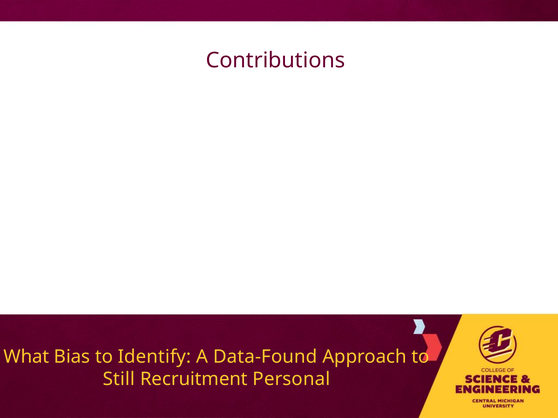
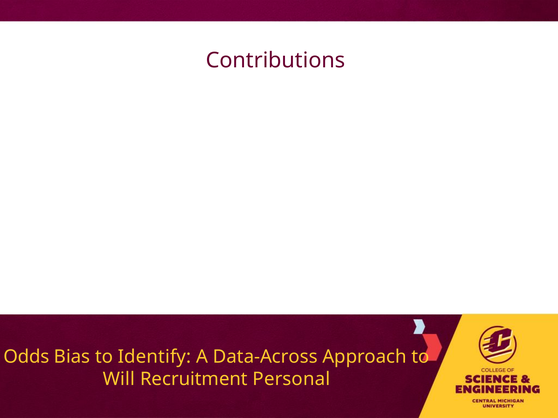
What: What -> Odds
Data-Found: Data-Found -> Data-Across
Still: Still -> Will
